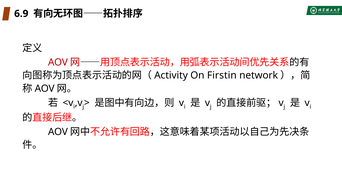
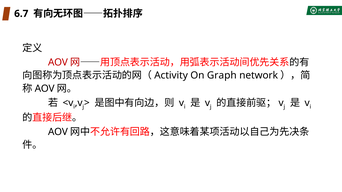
6.9: 6.9 -> 6.7
Firstin: Firstin -> Graph
